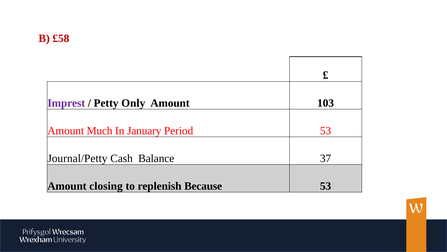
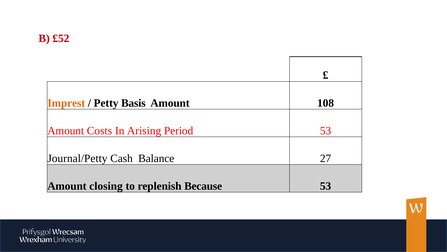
£58: £58 -> £52
Imprest colour: purple -> orange
Only: Only -> Basis
103: 103 -> 108
Much: Much -> Costs
January: January -> Arising
37: 37 -> 27
